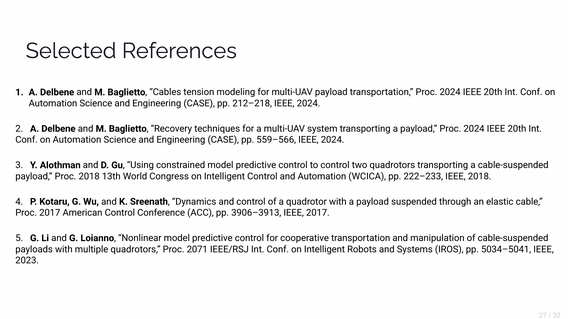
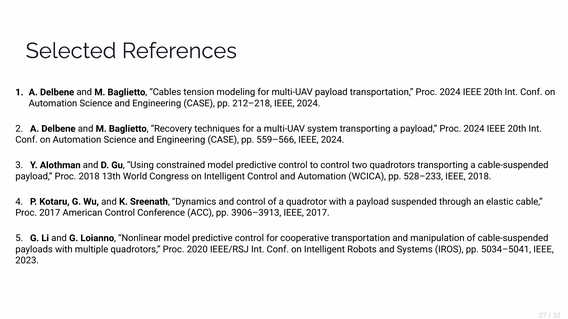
222–233: 222–233 -> 528–233
2071: 2071 -> 2020
